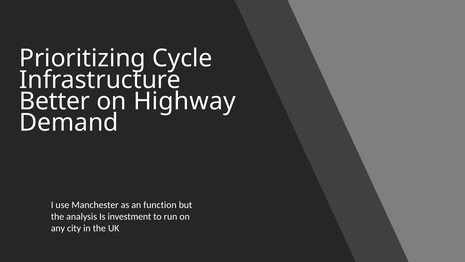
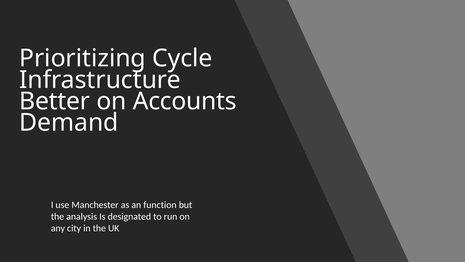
Highway: Highway -> Accounts
investment: investment -> designated
